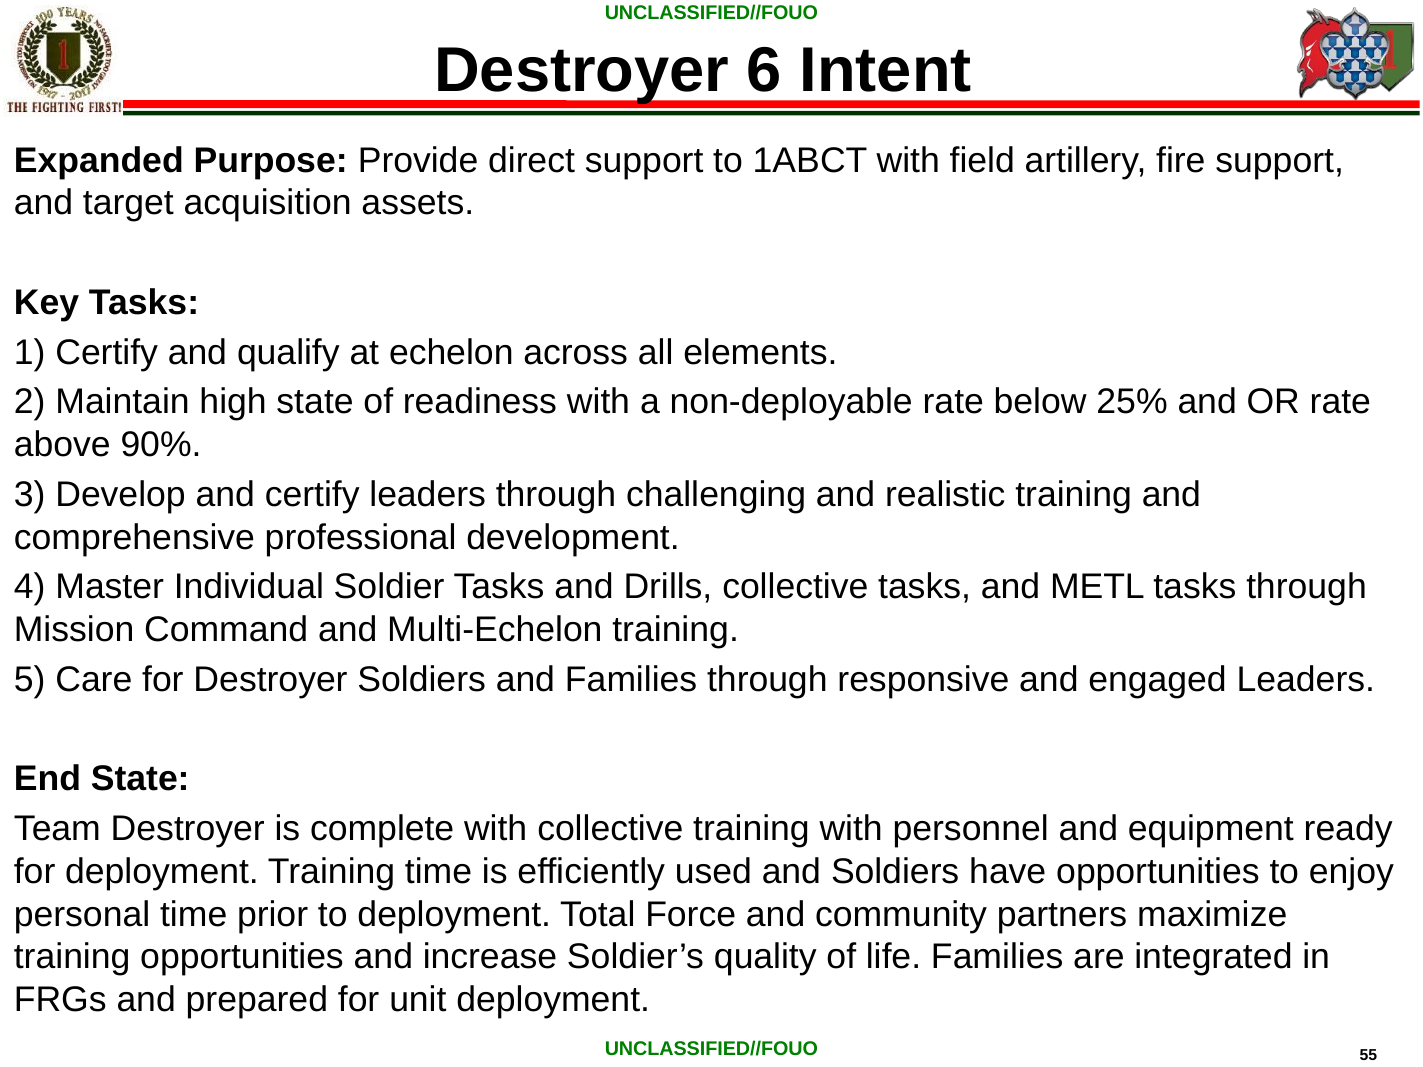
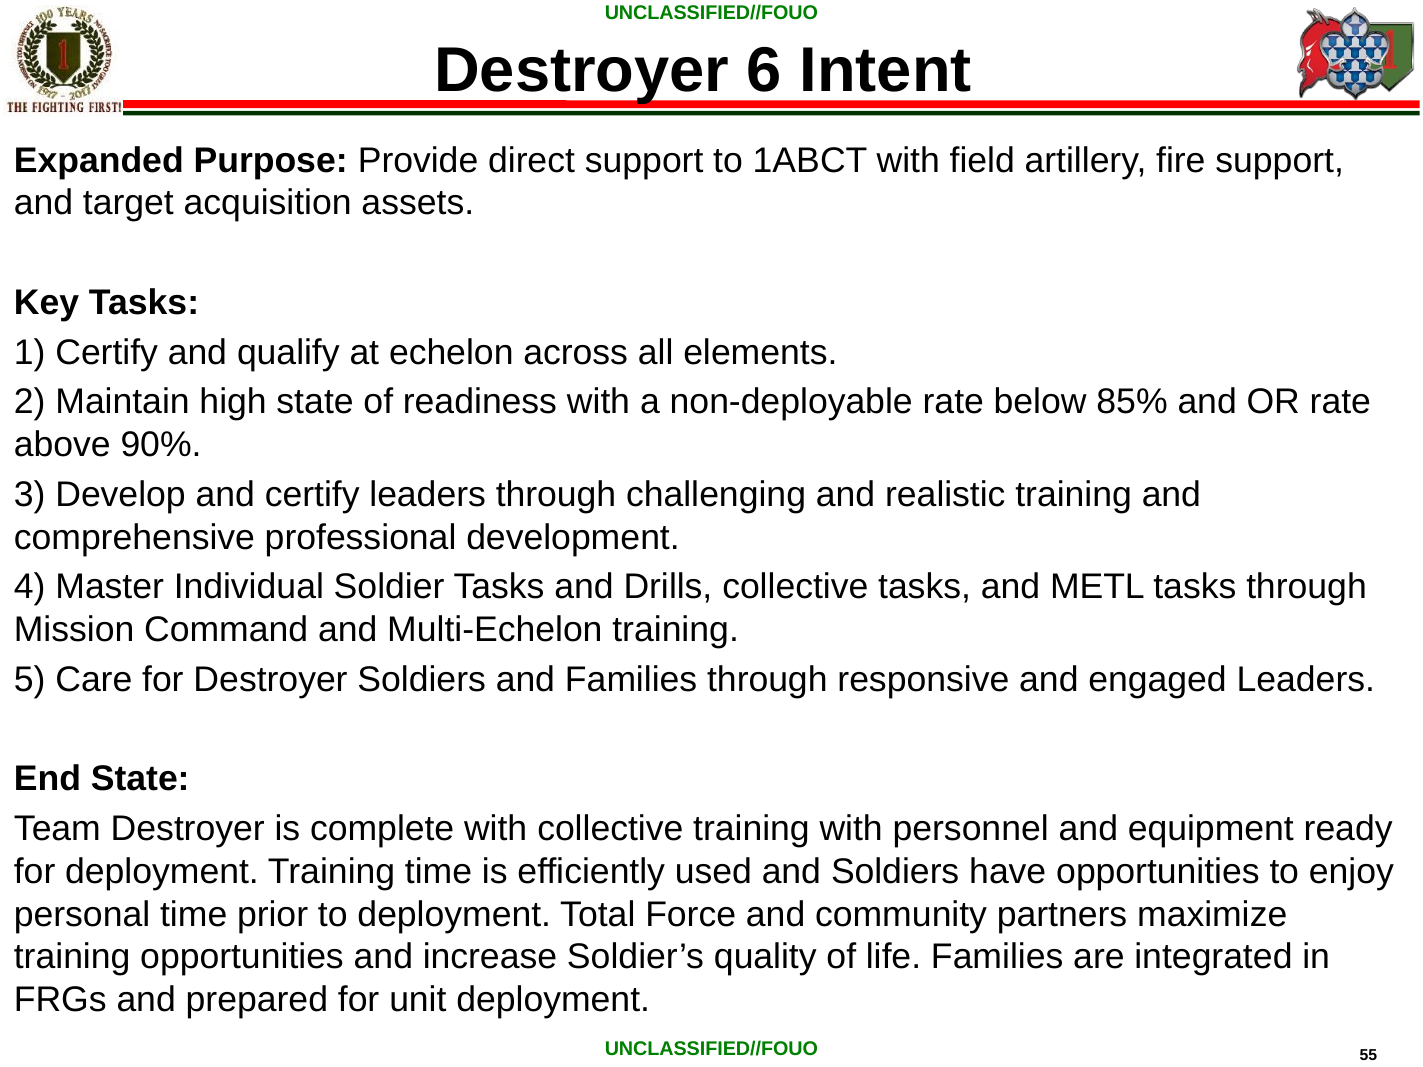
25%: 25% -> 85%
